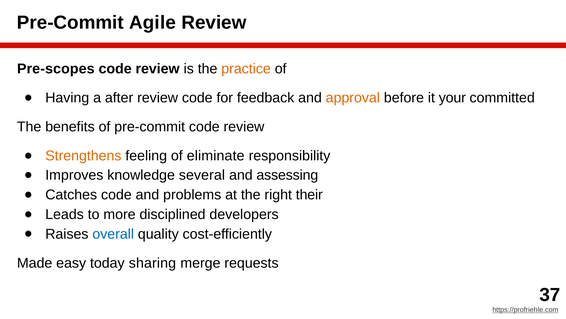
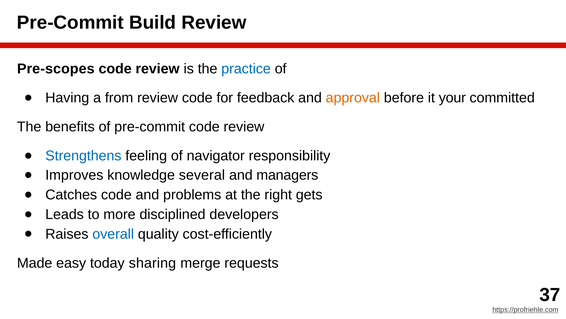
Agile: Agile -> Build
practice colour: orange -> blue
after: after -> from
Strengthens colour: orange -> blue
eliminate: eliminate -> navigator
assessing: assessing -> managers
their: their -> gets
